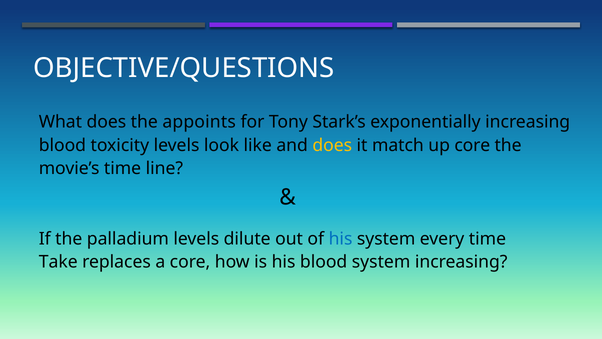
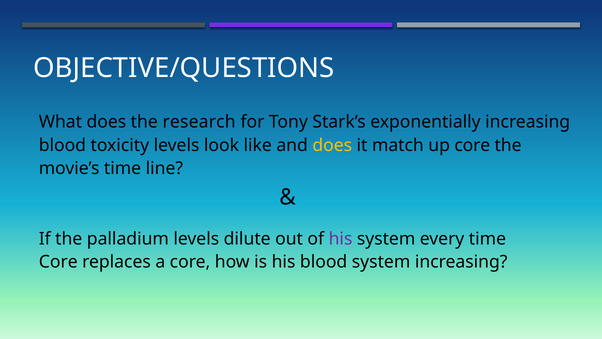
appoints: appoints -> research
his at (341, 238) colour: blue -> purple
Take at (58, 262): Take -> Core
